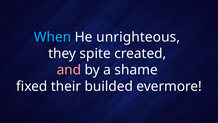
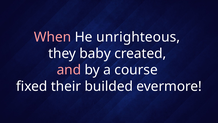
When colour: light blue -> pink
spite: spite -> baby
shame: shame -> course
